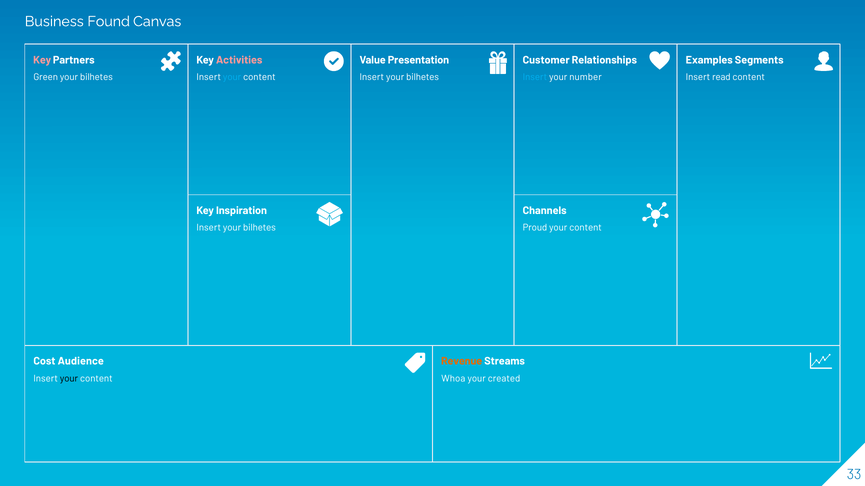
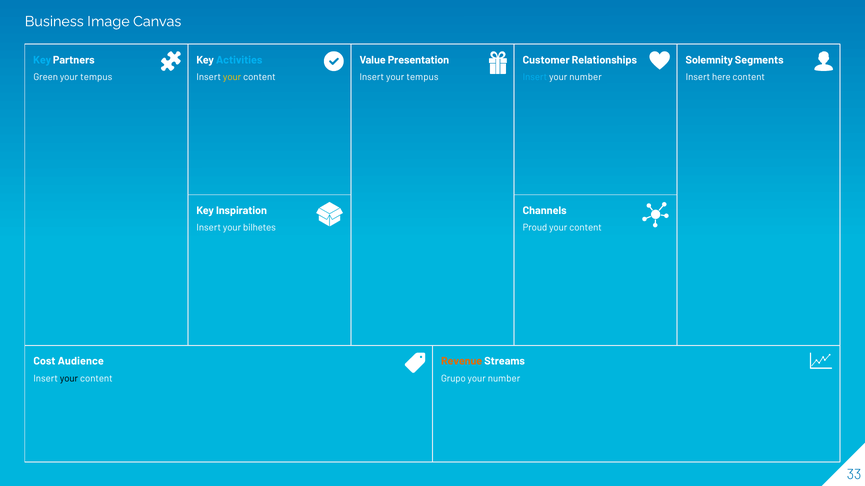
Found: Found -> Image
Key at (42, 60) colour: pink -> light blue
Activities colour: pink -> light blue
Examples: Examples -> Solemnity
bilhetes at (96, 77): bilhetes -> tempus
your at (232, 77) colour: light blue -> yellow
bilhetes at (423, 77): bilhetes -> tempus
read: read -> here
Whoa: Whoa -> Grupo
created at (504, 379): created -> number
